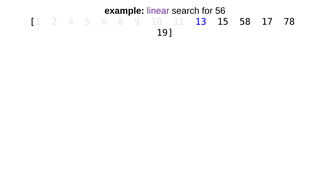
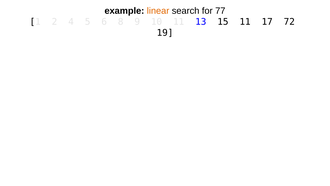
linear colour: purple -> orange
56: 56 -> 77
15 58: 58 -> 11
78: 78 -> 72
